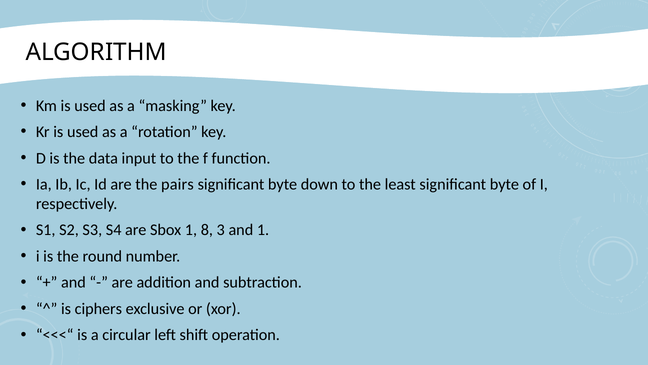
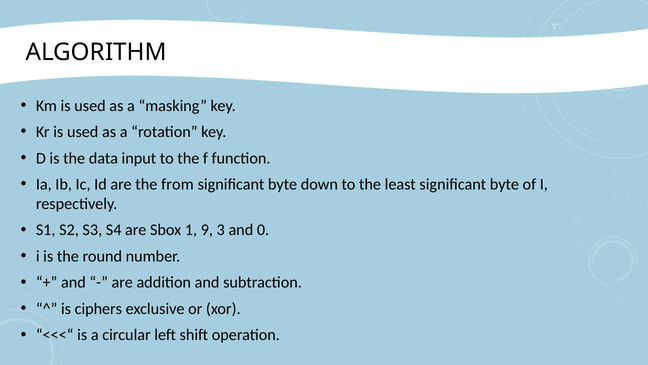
pairs: pairs -> from
8: 8 -> 9
and 1: 1 -> 0
